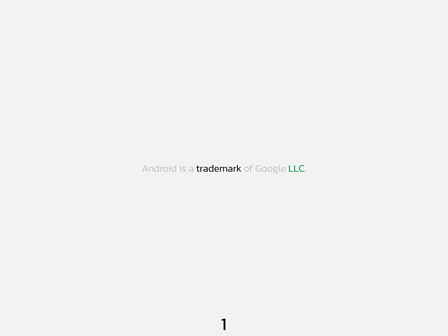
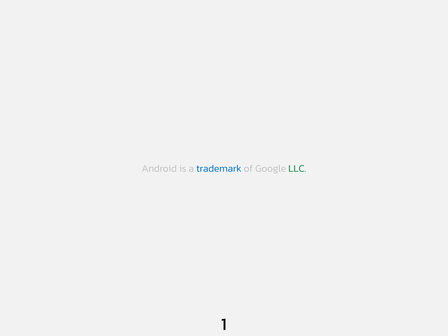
trademark colour: black -> blue
